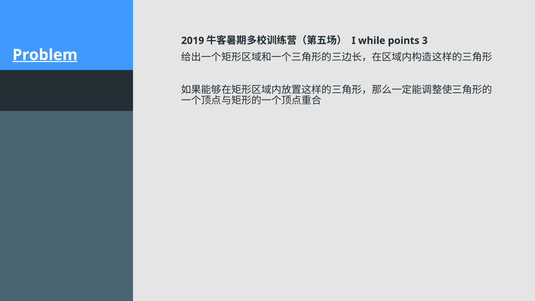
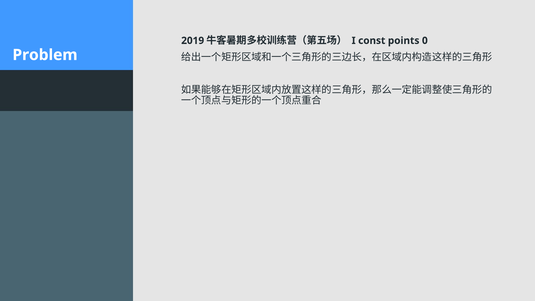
while: while -> const
3: 3 -> 0
Problem underline: present -> none
